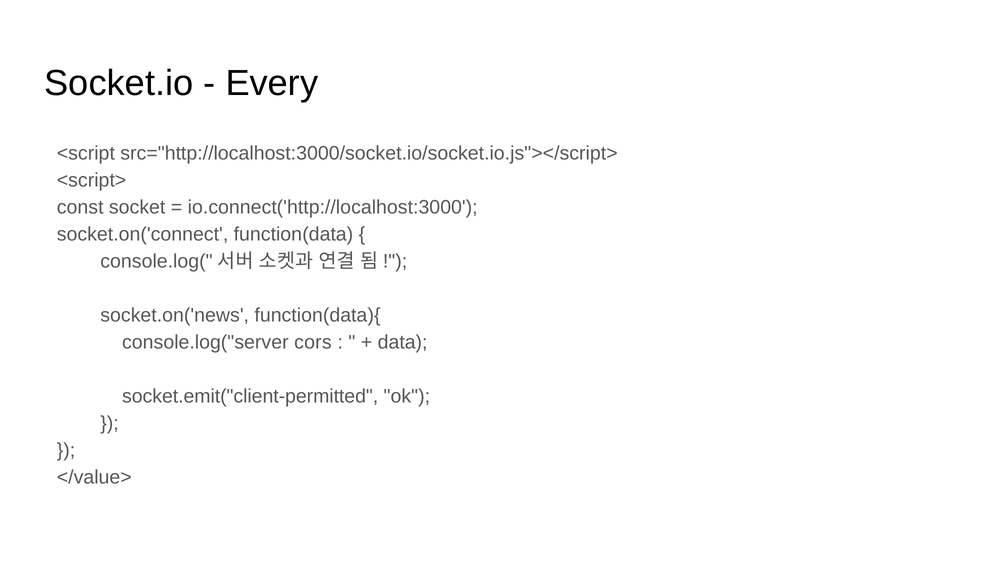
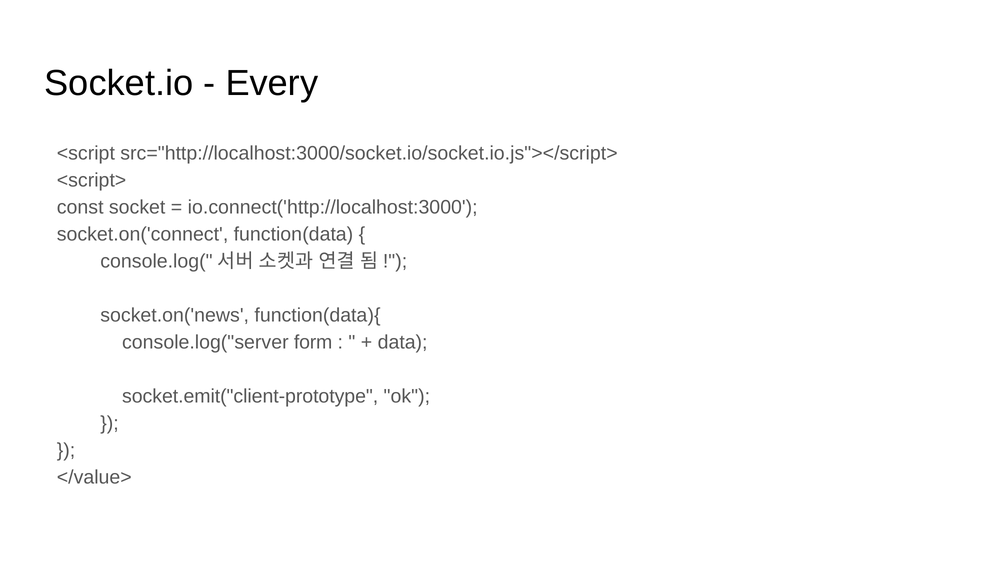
cors: cors -> form
socket.emit("client-permitted: socket.emit("client-permitted -> socket.emit("client-prototype
